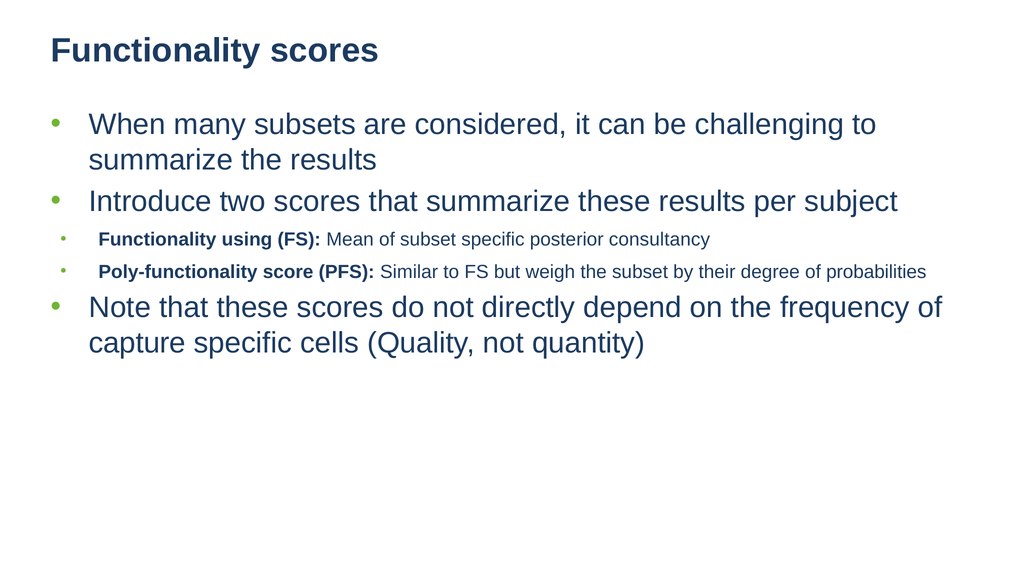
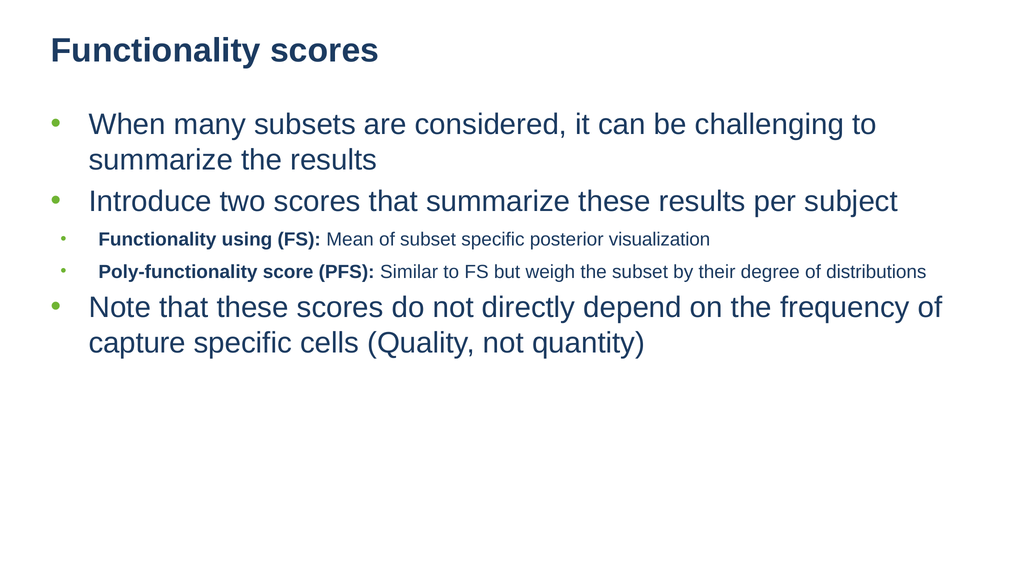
consultancy: consultancy -> visualization
probabilities: probabilities -> distributions
